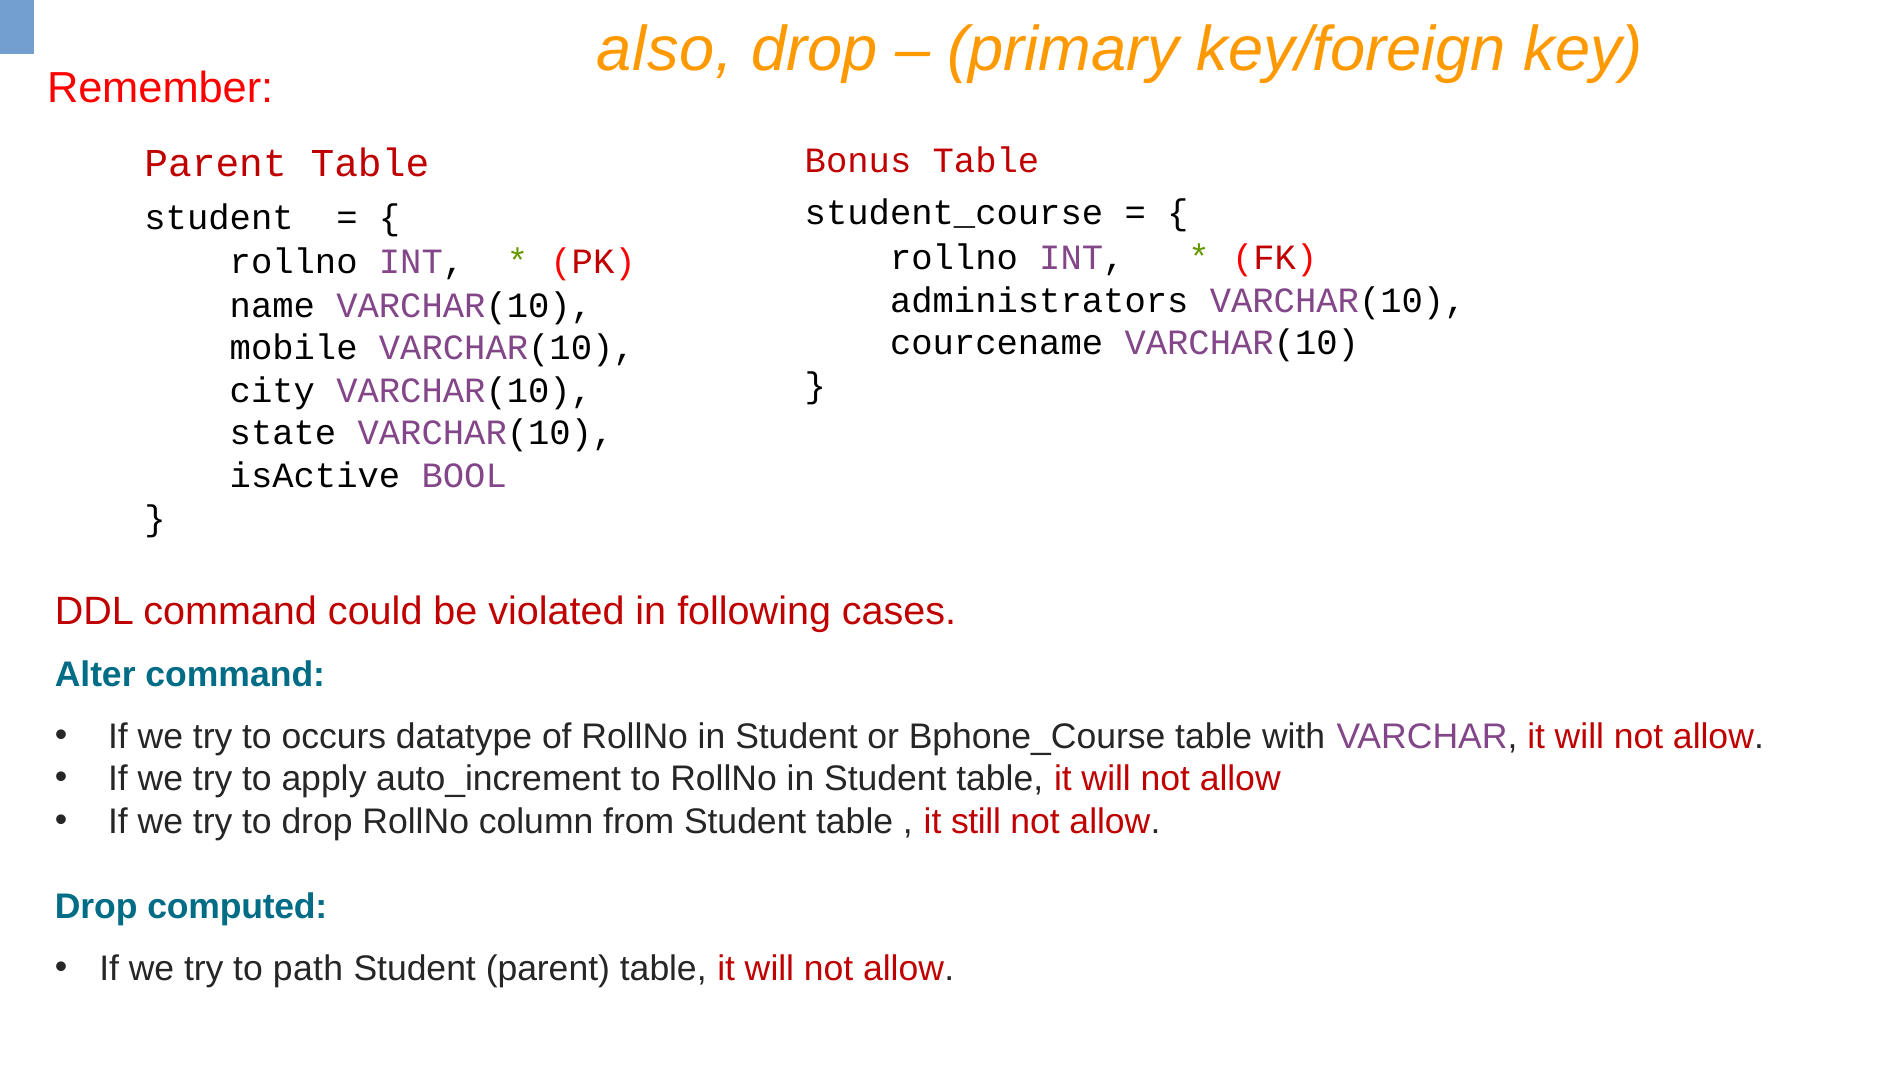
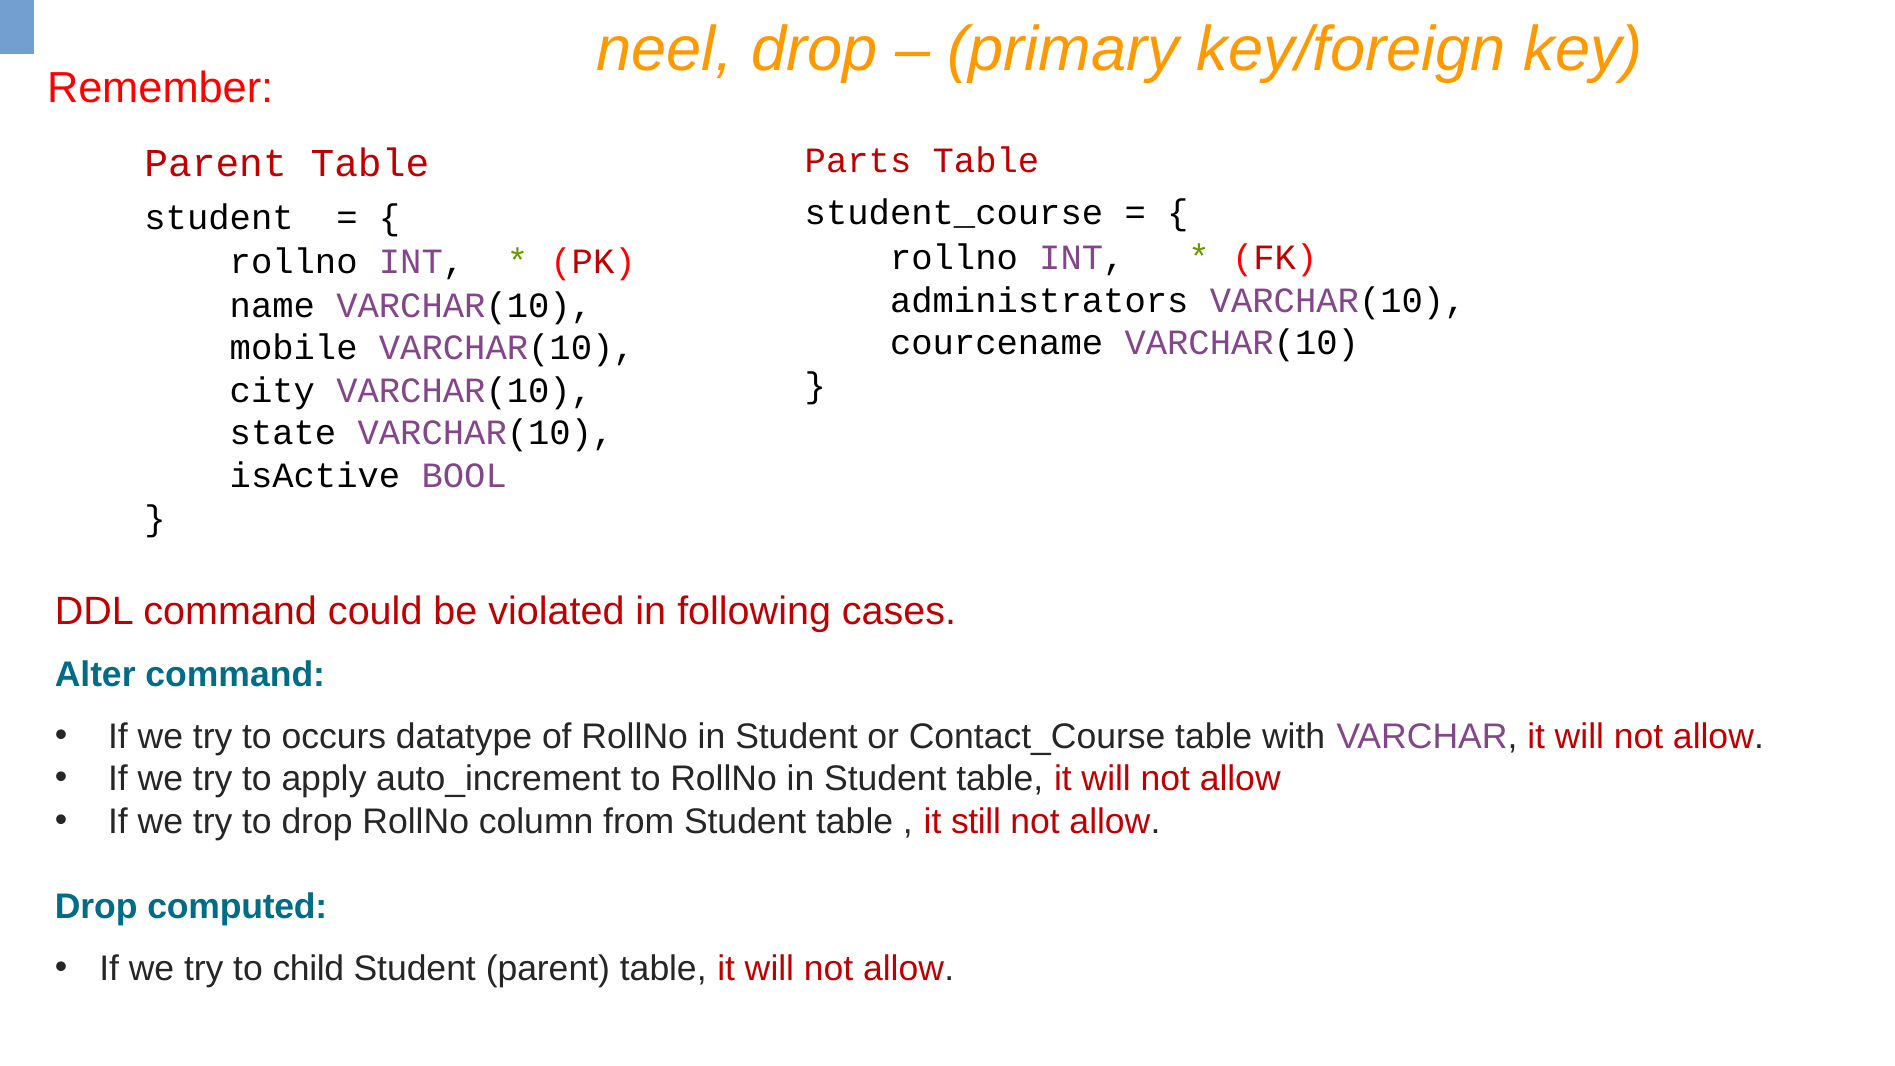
also: also -> neel
Bonus: Bonus -> Parts
Bphone_Course: Bphone_Course -> Contact_Course
path: path -> child
